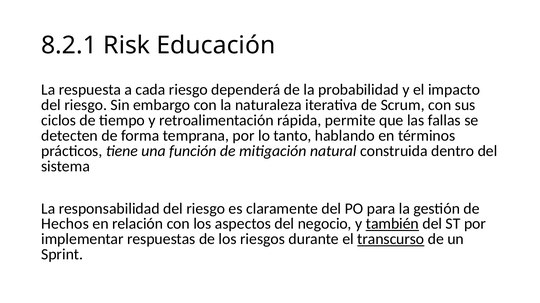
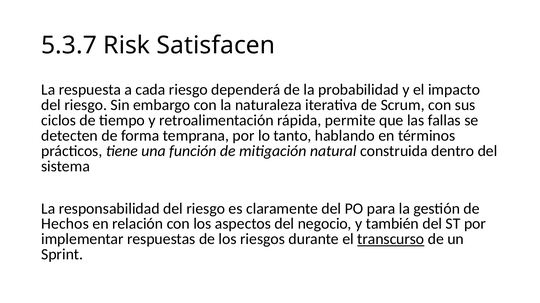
8.2.1: 8.2.1 -> 5.3.7
Educación: Educación -> Satisfacen
también underline: present -> none
